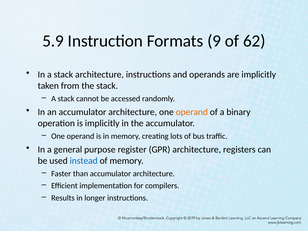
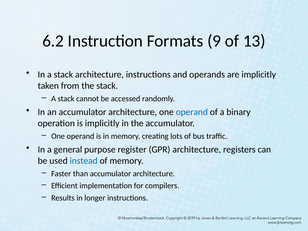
5.9: 5.9 -> 6.2
62: 62 -> 13
operand at (192, 112) colour: orange -> blue
